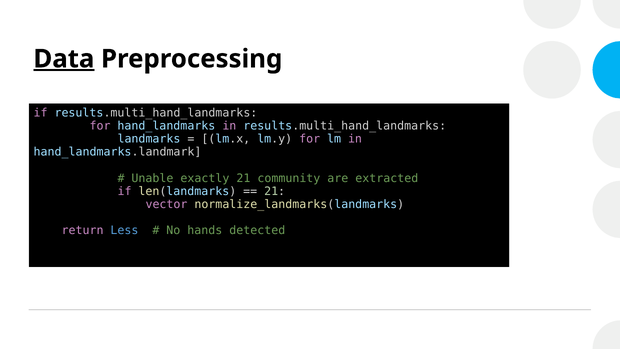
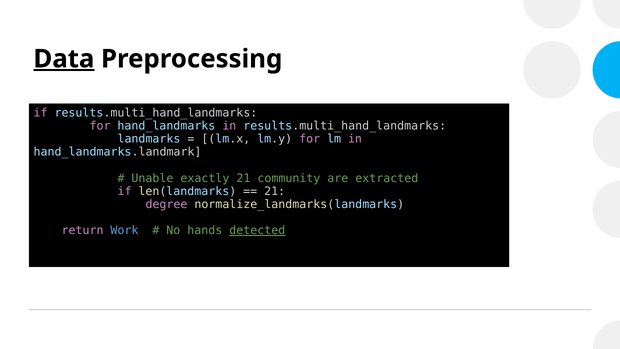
vector: vector -> degree
Less: Less -> Work
detected underline: none -> present
